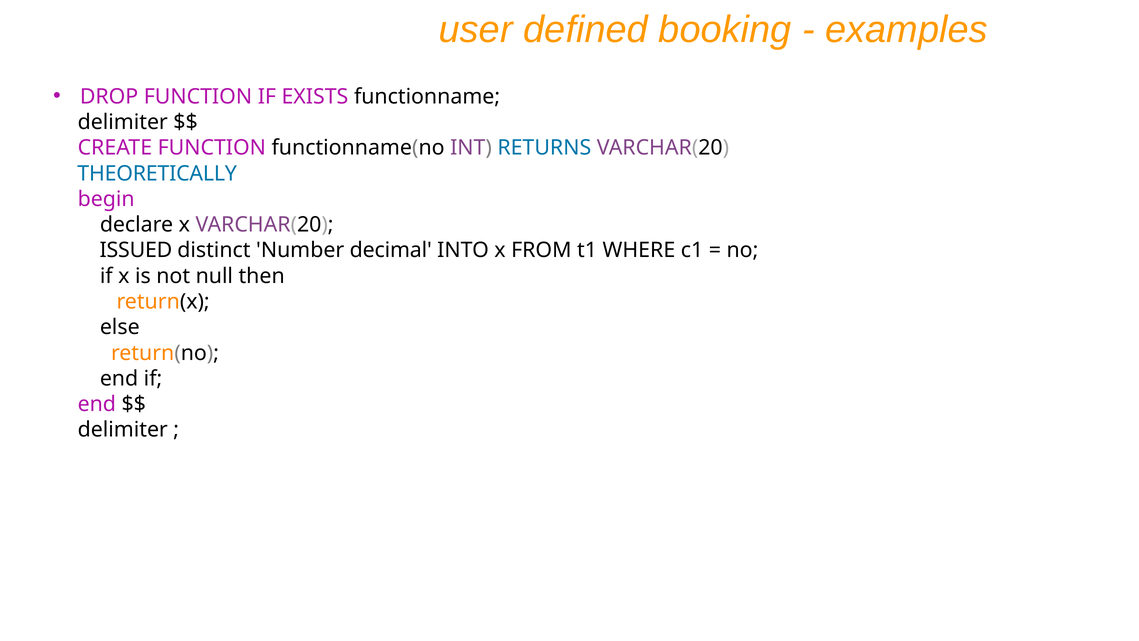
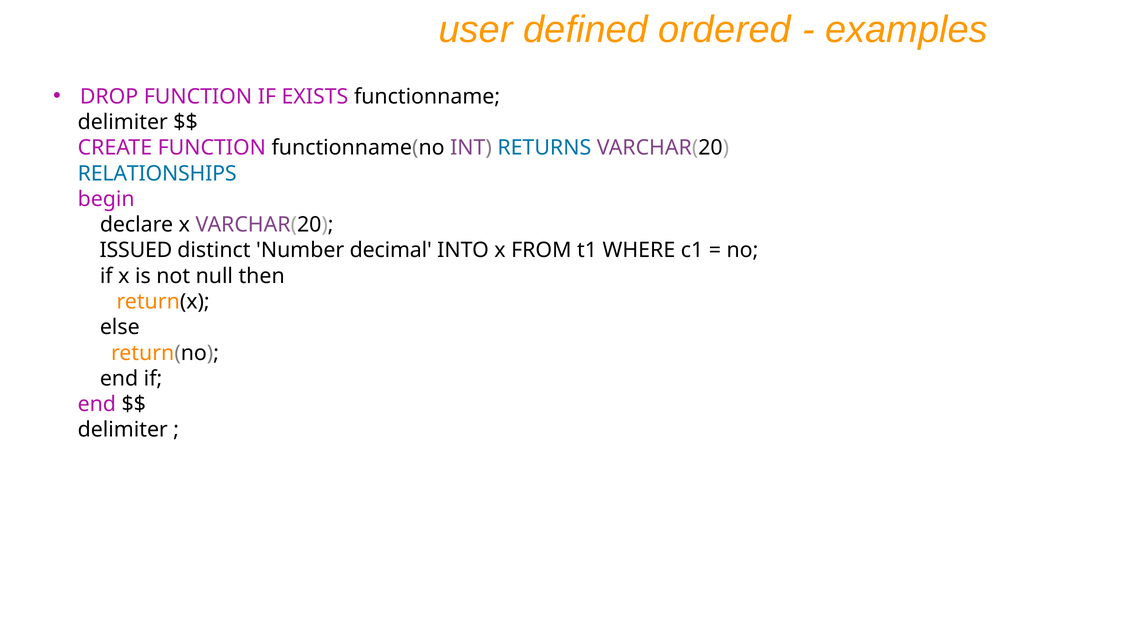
booking: booking -> ordered
THEORETICALLY: THEORETICALLY -> RELATIONSHIPS
